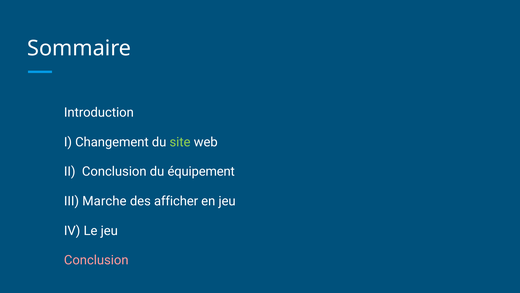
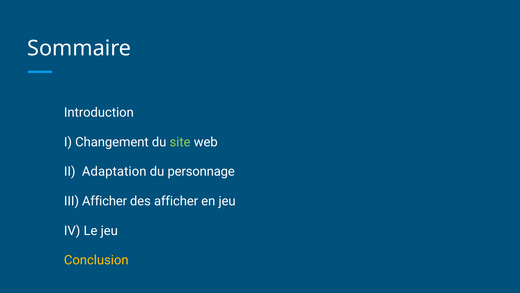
II Conclusion: Conclusion -> Adaptation
équipement: équipement -> personnage
III Marche: Marche -> Afficher
Conclusion at (96, 260) colour: pink -> yellow
